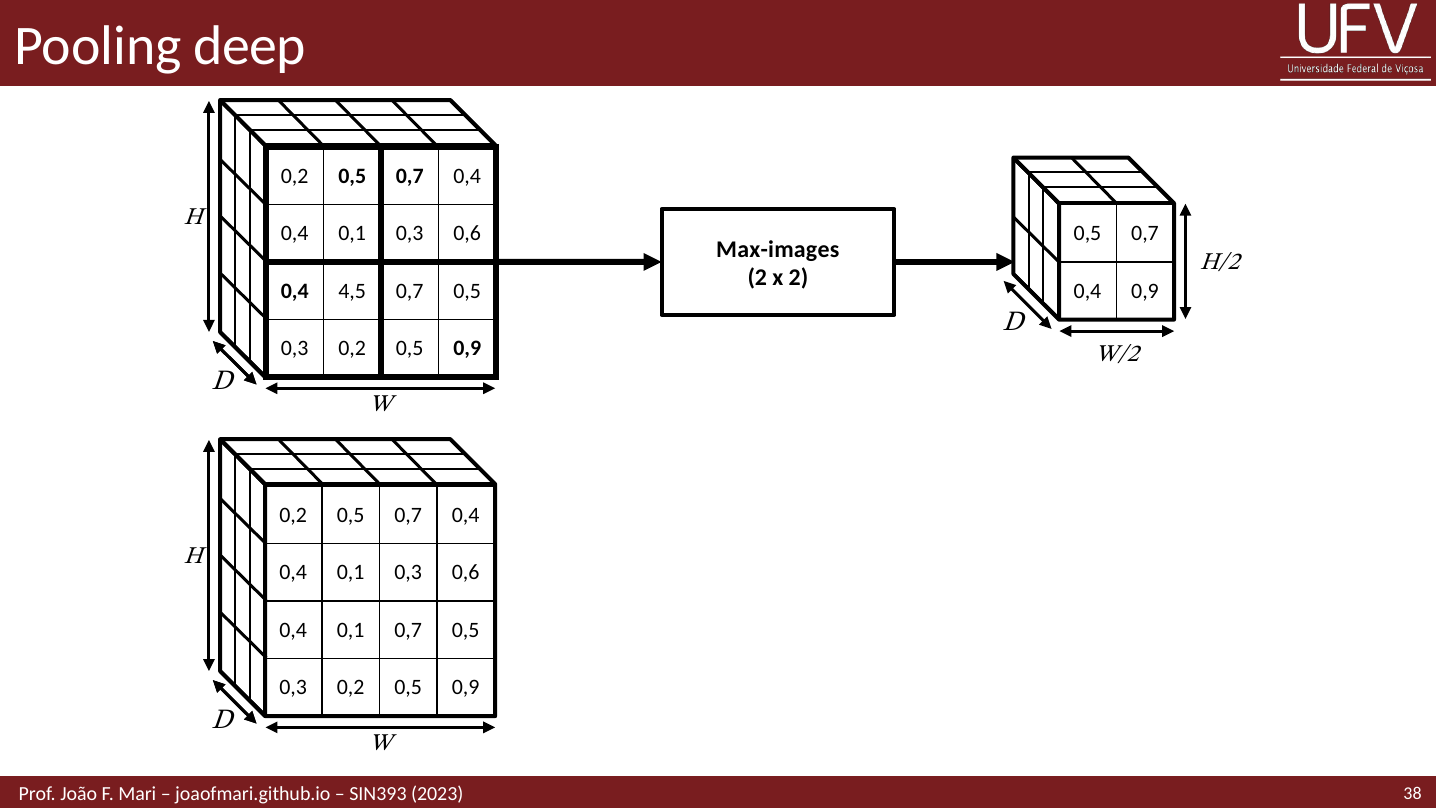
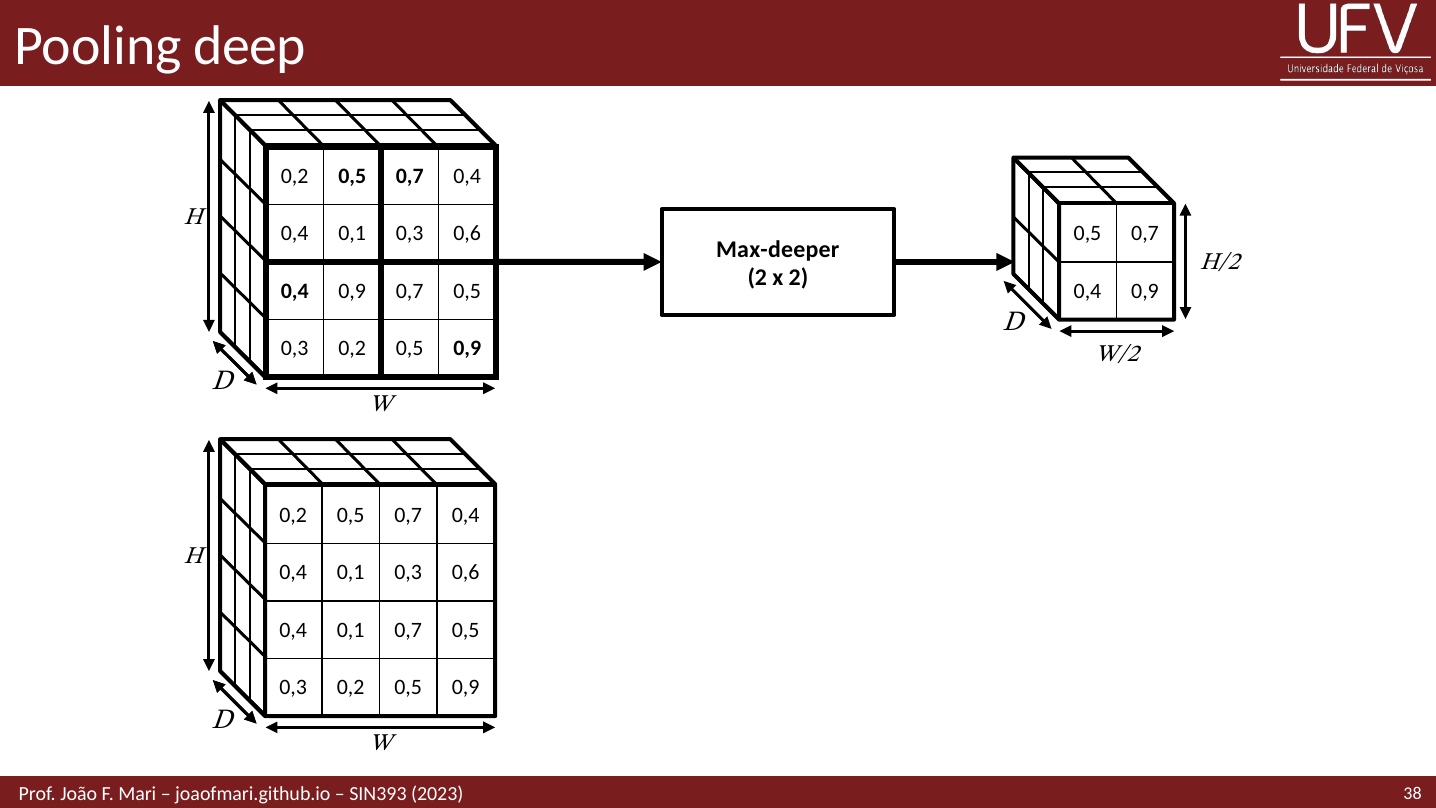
Max-images: Max-images -> Max-deeper
4,5 at (352, 291): 4,5 -> 0,9
